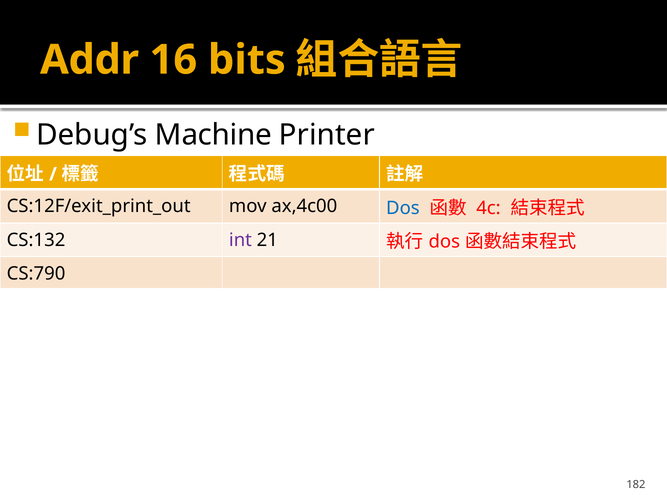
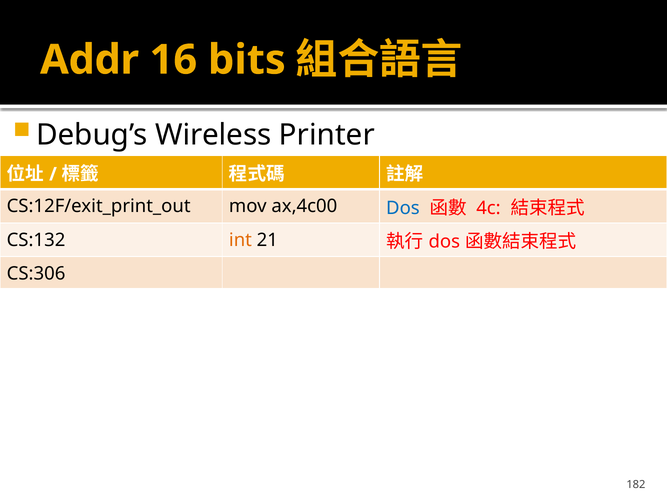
Machine: Machine -> Wireless
int colour: purple -> orange
CS:790: CS:790 -> CS:306
